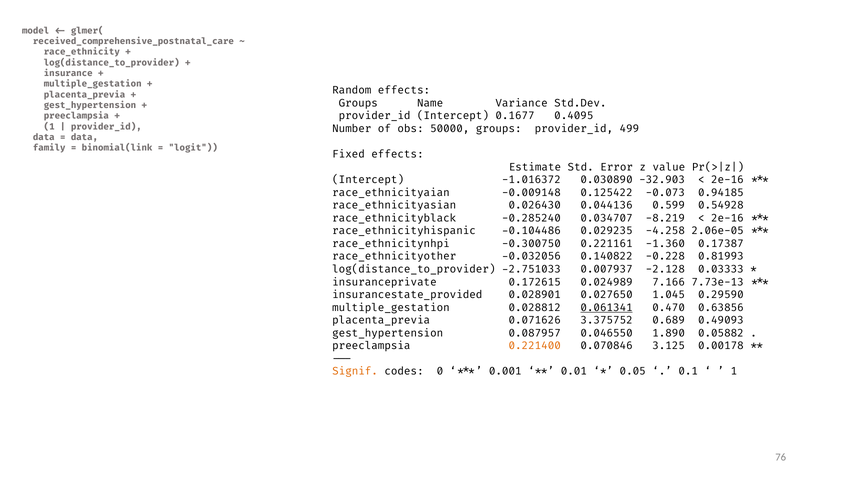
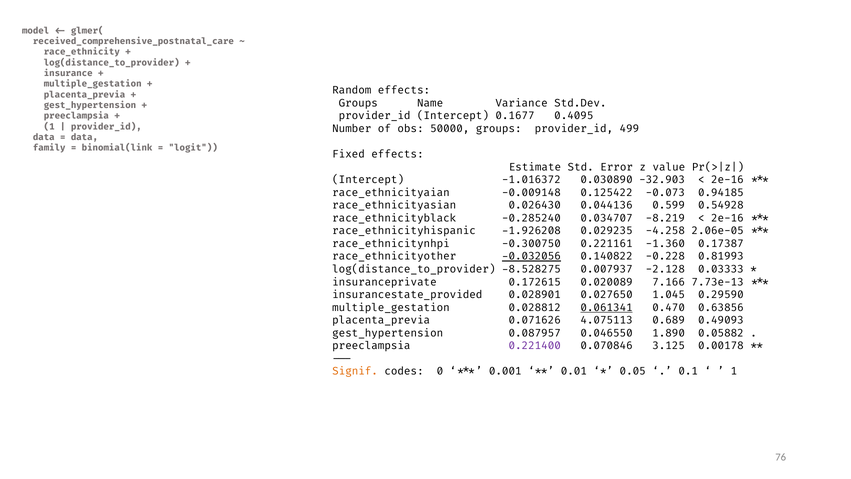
-0.104486: -0.104486 -> -1.926208
-0.032056 underline: none -> present
-2.751033: -2.751033 -> -8.528275
0.024989: 0.024989 -> 0.020089
3.375752: 3.375752 -> 4.075113
0.221400 colour: orange -> purple
